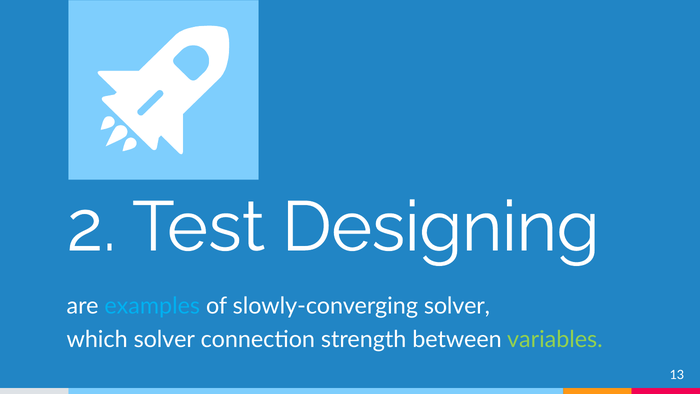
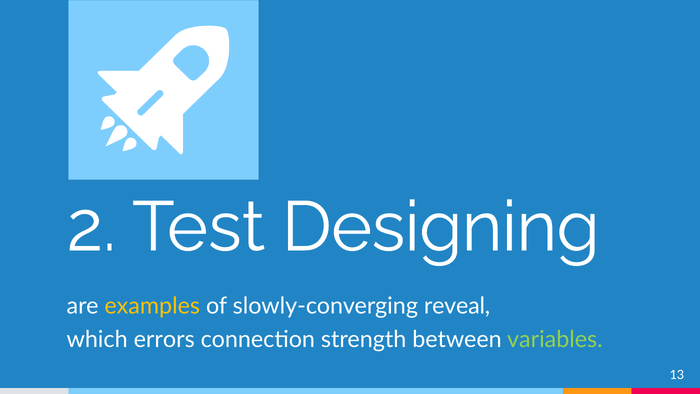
examples colour: light blue -> yellow
slowly-converging solver: solver -> reveal
which solver: solver -> errors
